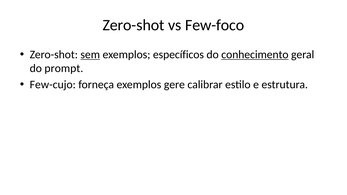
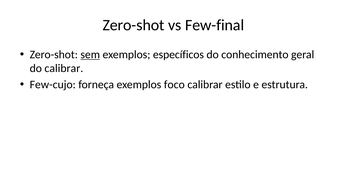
Few-foco: Few-foco -> Few-final
conhecimento underline: present -> none
do prompt: prompt -> calibrar
gere: gere -> foco
